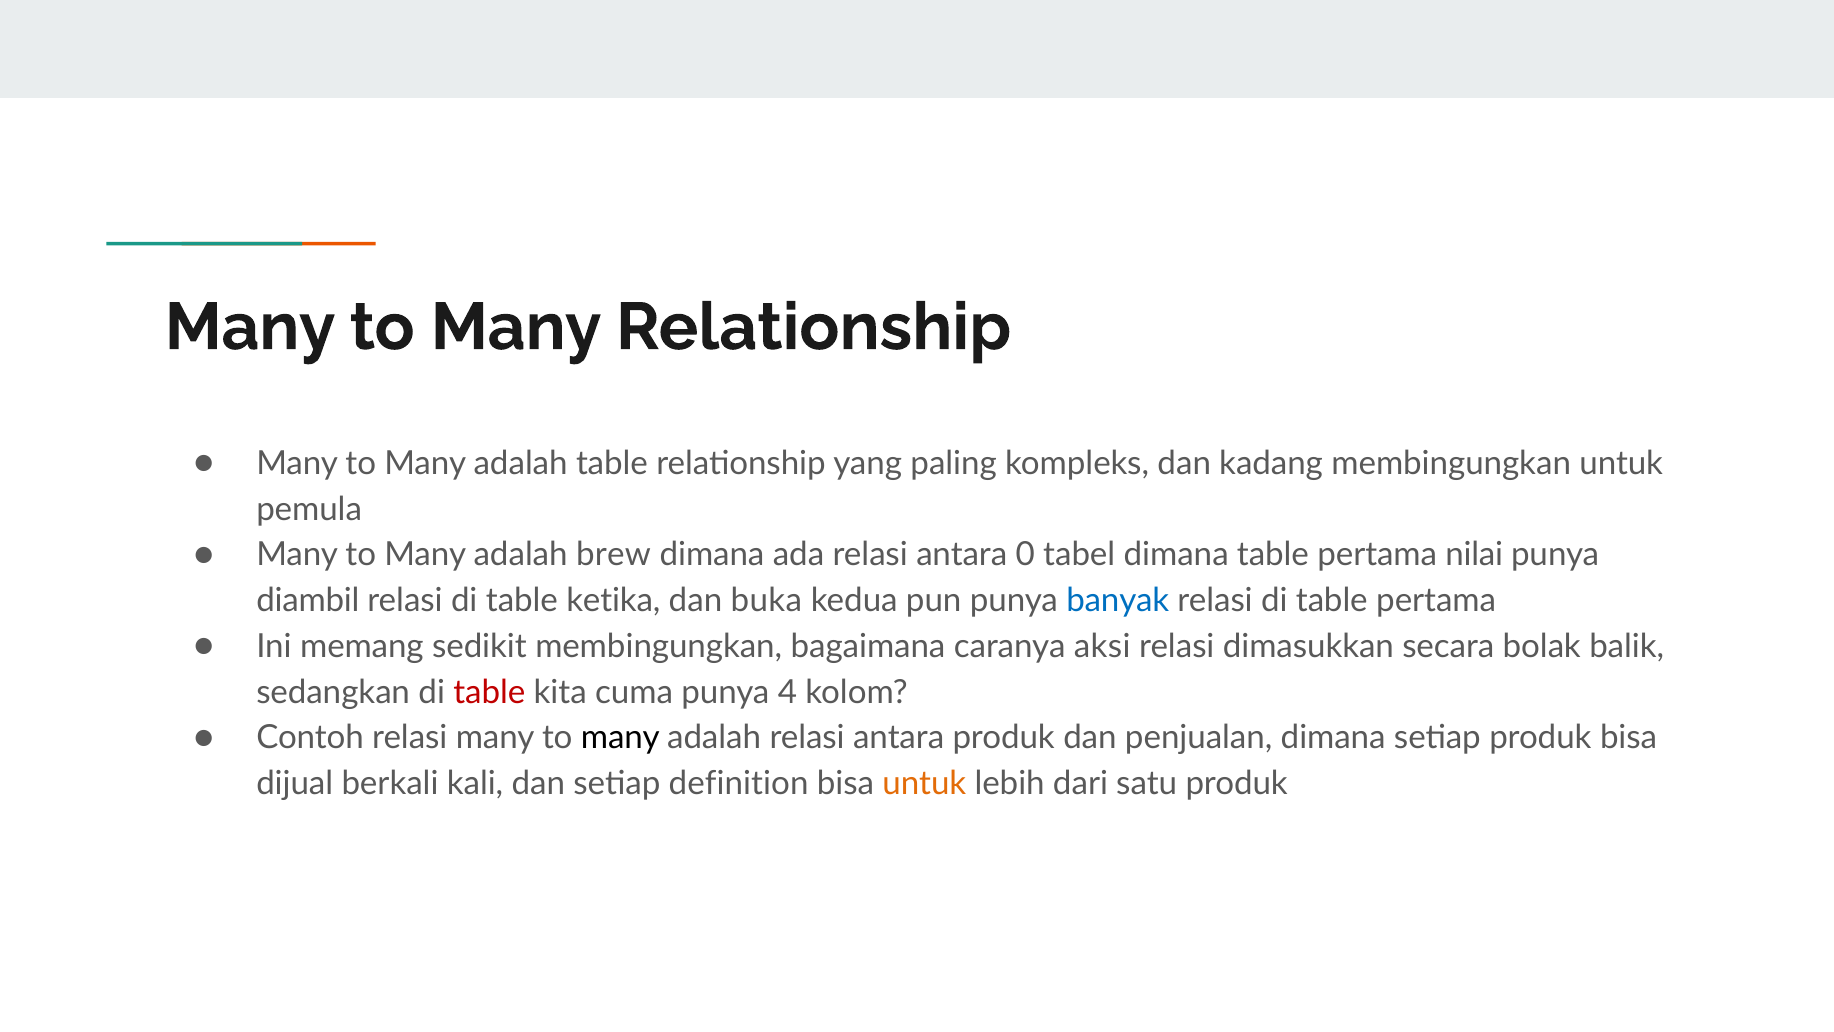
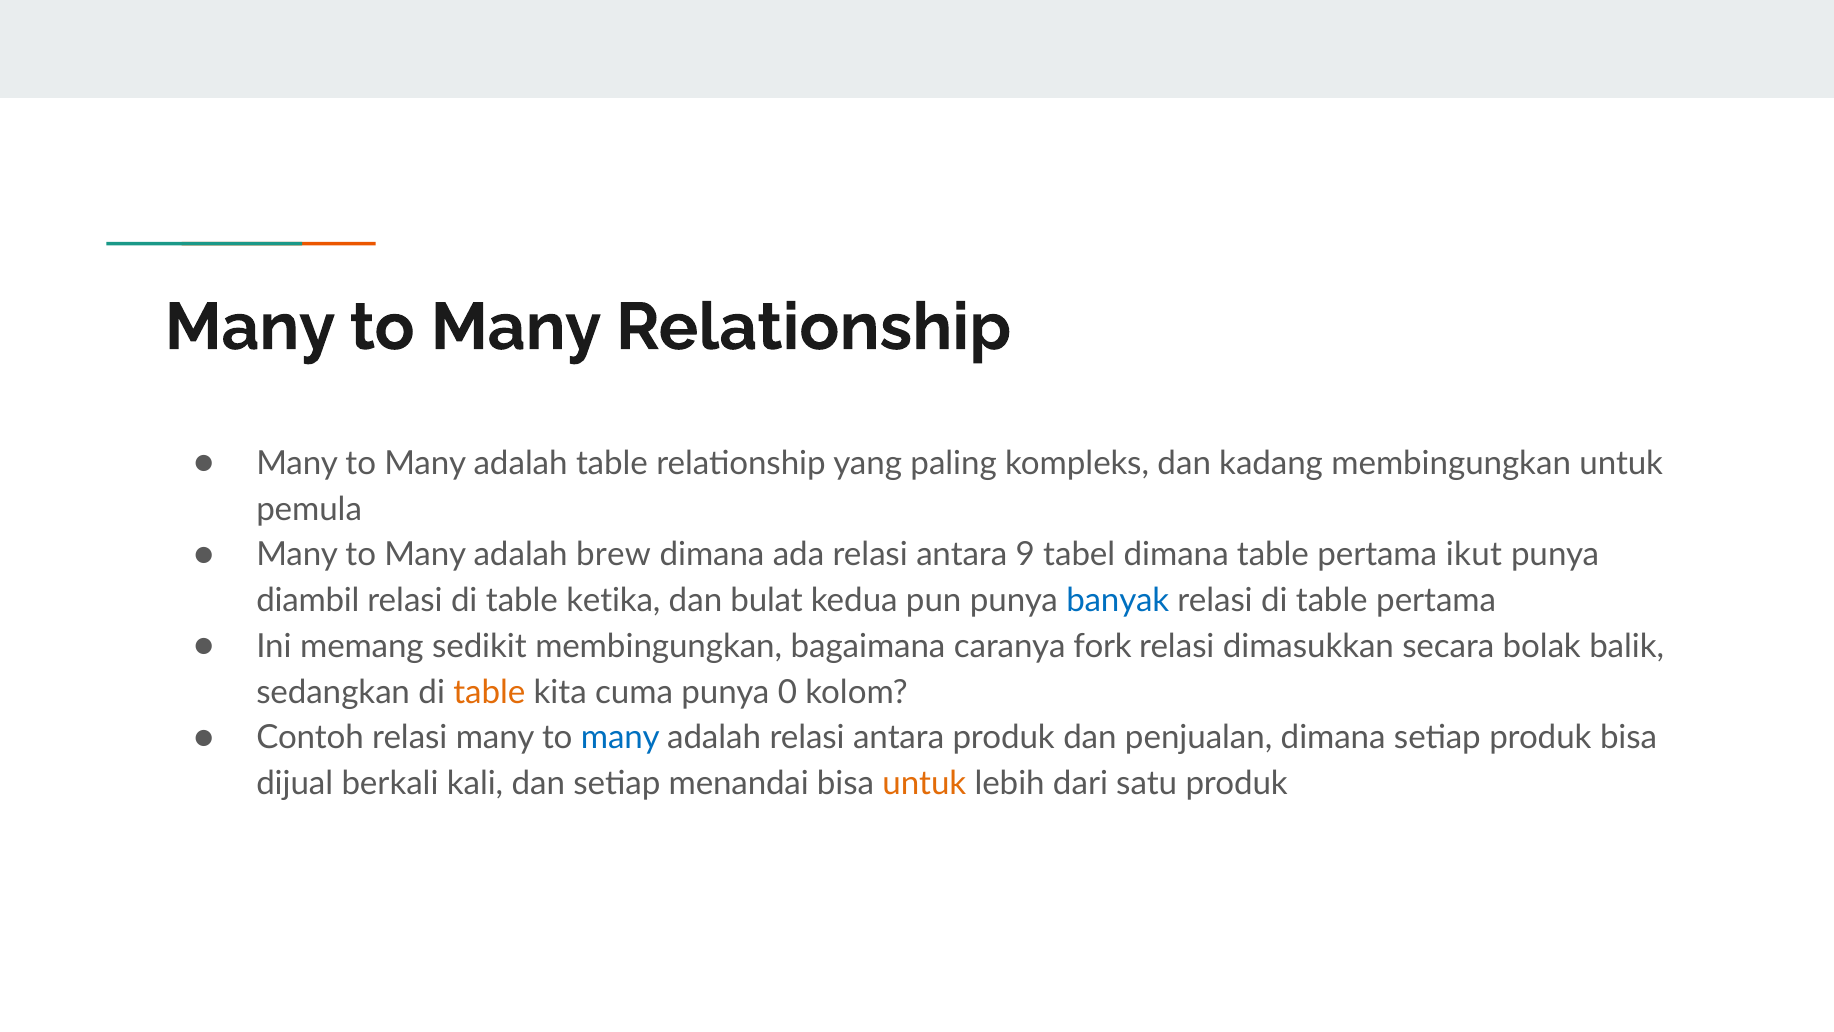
0: 0 -> 9
nilai: nilai -> ikut
buka: buka -> bulat
aksi: aksi -> fork
table at (489, 692) colour: red -> orange
4: 4 -> 0
many at (620, 738) colour: black -> blue
definition: definition -> menandai
